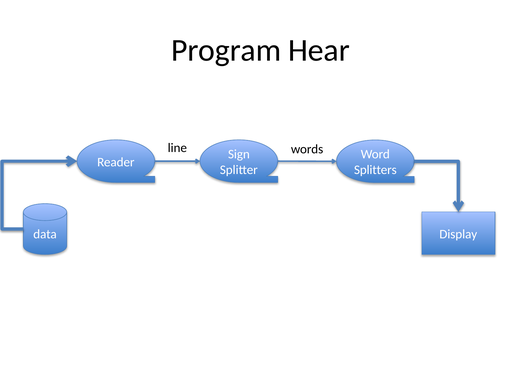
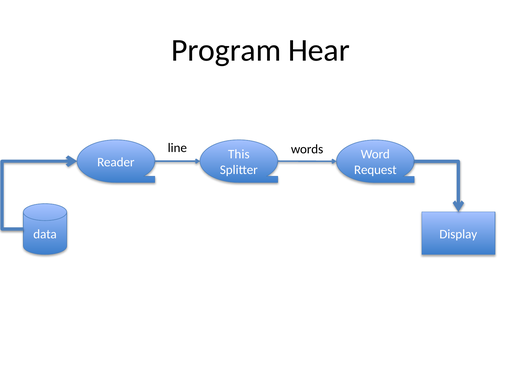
Sign: Sign -> This
Splitters: Splitters -> Request
